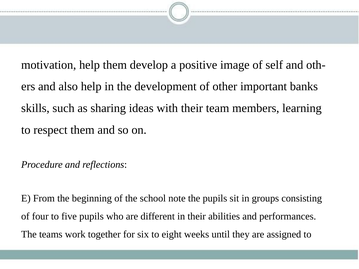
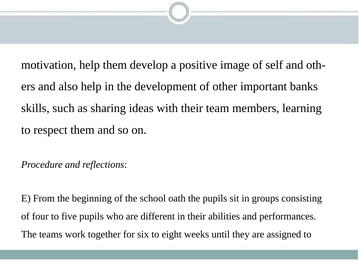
note: note -> oath
